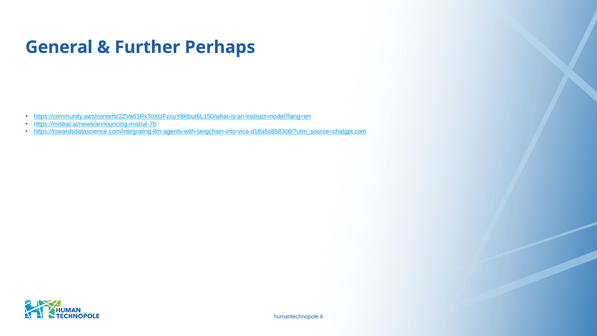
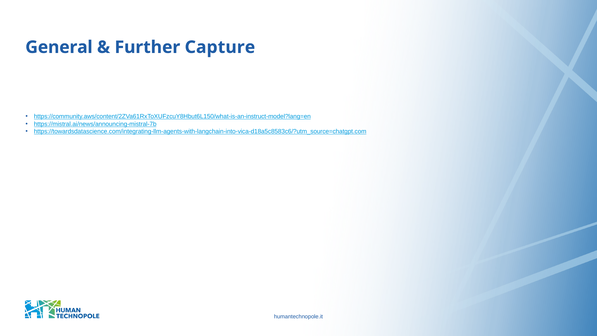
Perhaps: Perhaps -> Capture
